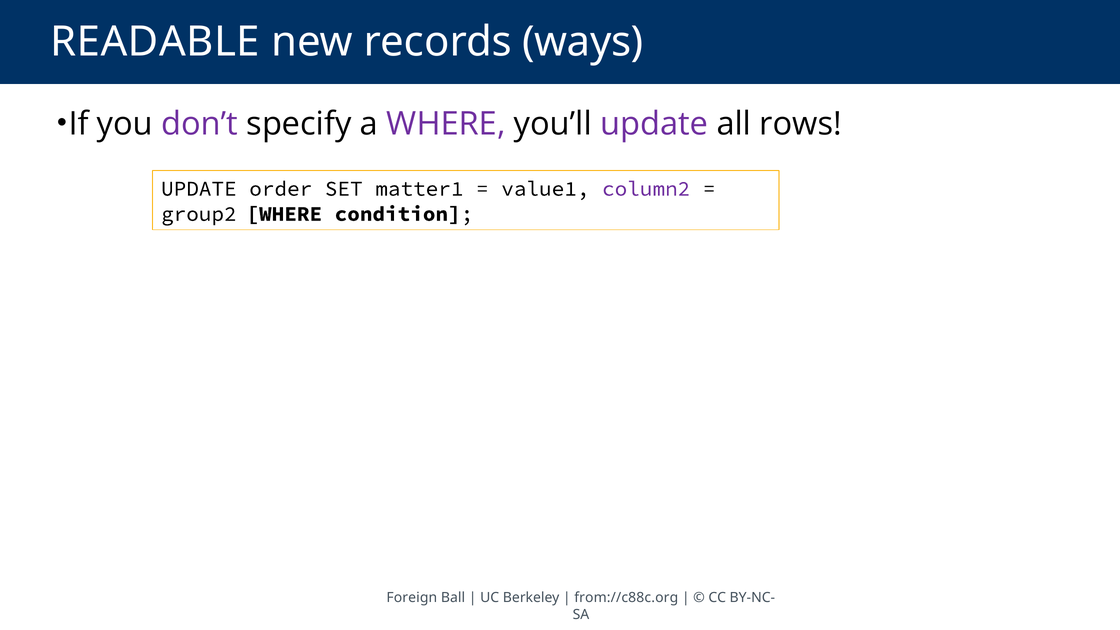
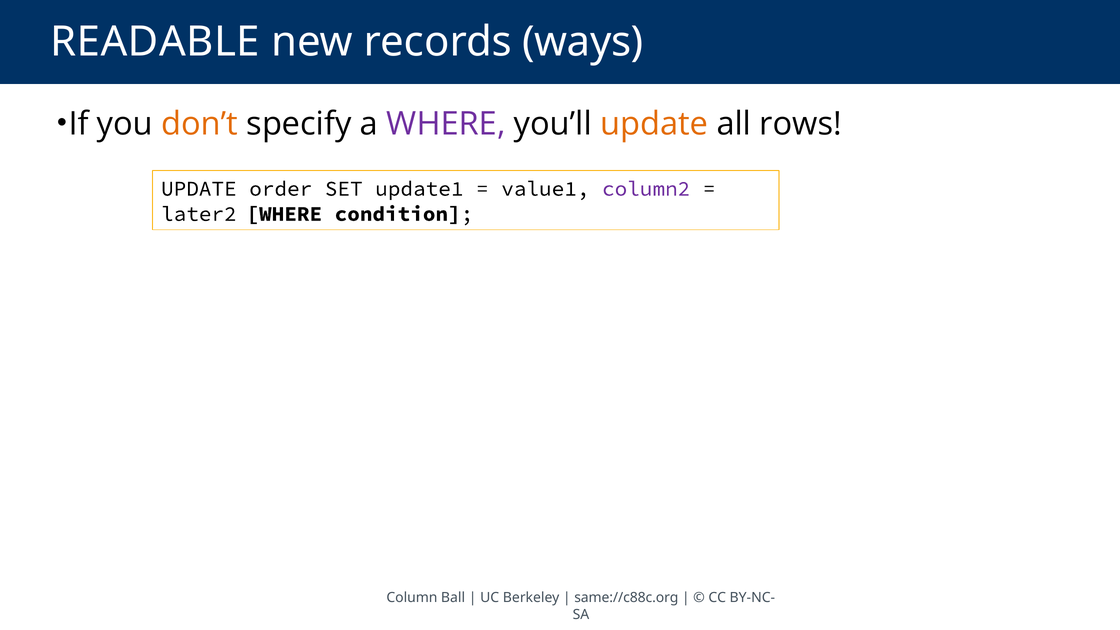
don’t colour: purple -> orange
update at (654, 124) colour: purple -> orange
matter1: matter1 -> update1
group2: group2 -> later2
Foreign: Foreign -> Column
from://c88c.org: from://c88c.org -> same://c88c.org
